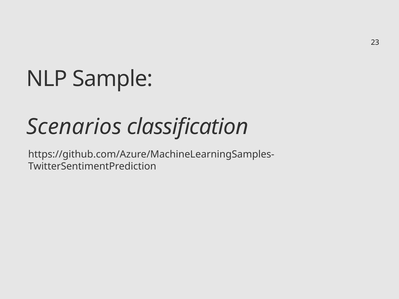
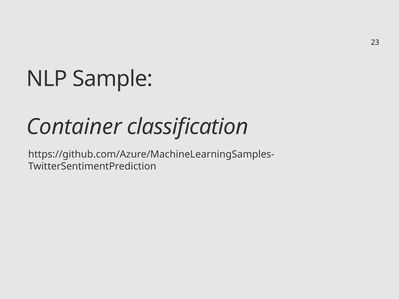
Scenarios: Scenarios -> Container
